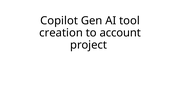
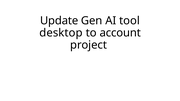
Copilot: Copilot -> Update
creation: creation -> desktop
